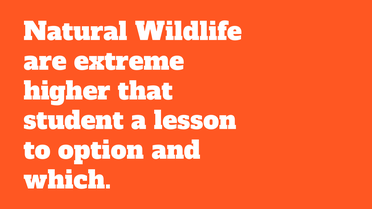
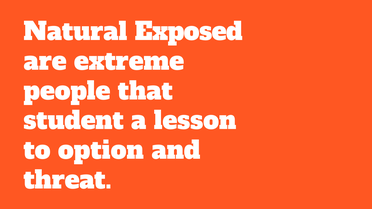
Wildlife: Wildlife -> Exposed
higher: higher -> people
which: which -> threat
